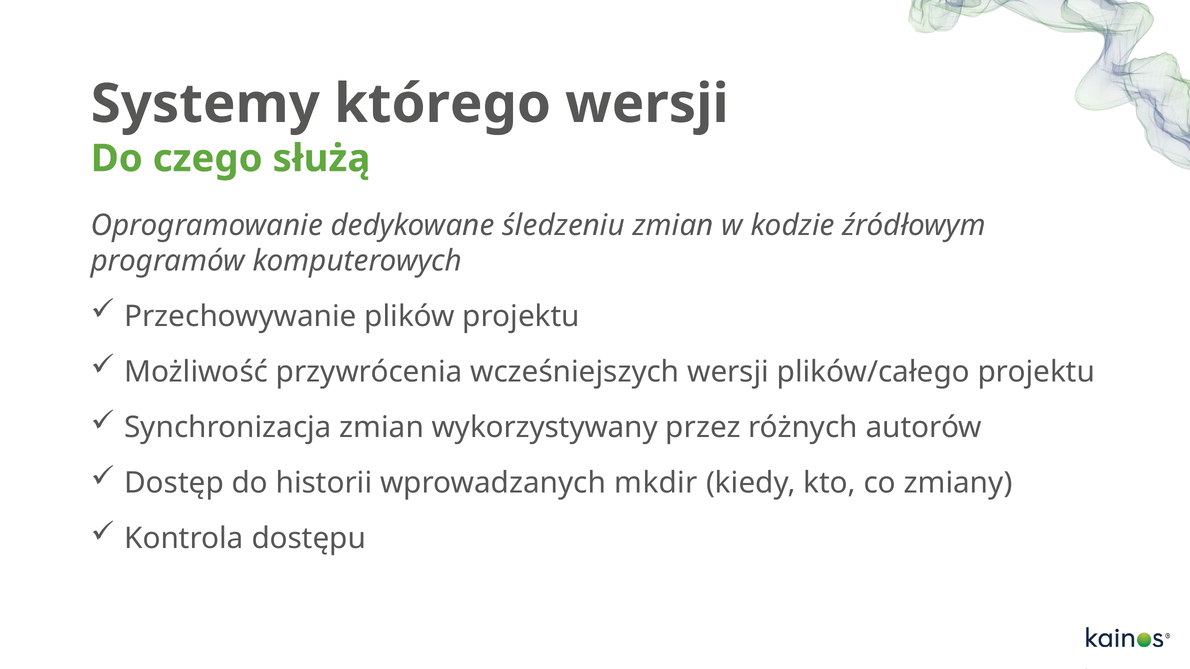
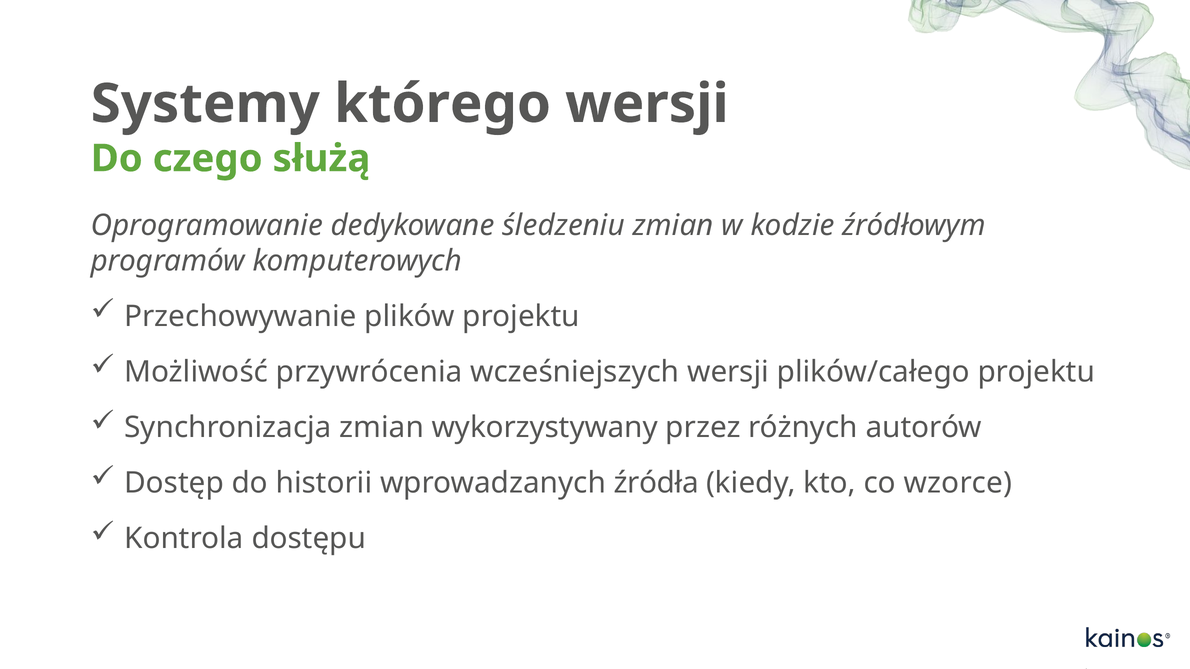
mkdir: mkdir -> źródła
zmiany: zmiany -> wzorce
